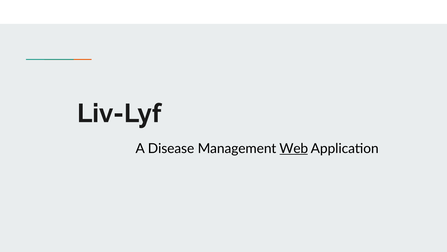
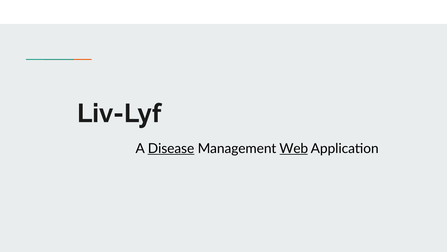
Disease underline: none -> present
